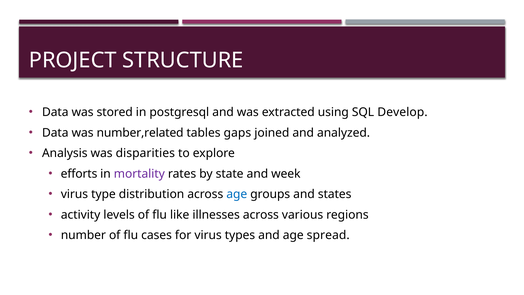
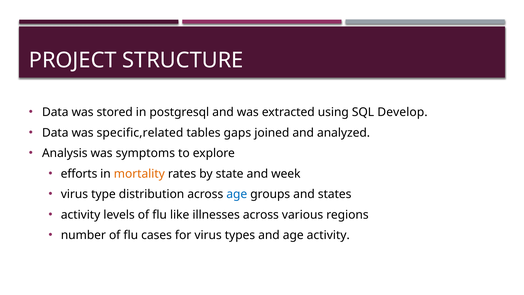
number,related: number,related -> specific,related
disparities: disparities -> symptoms
mortality colour: purple -> orange
age spread: spread -> activity
